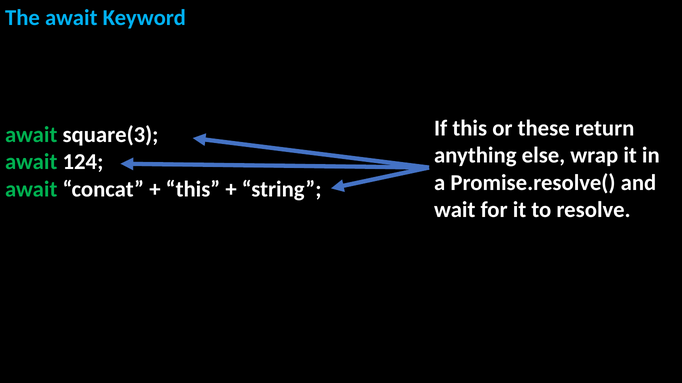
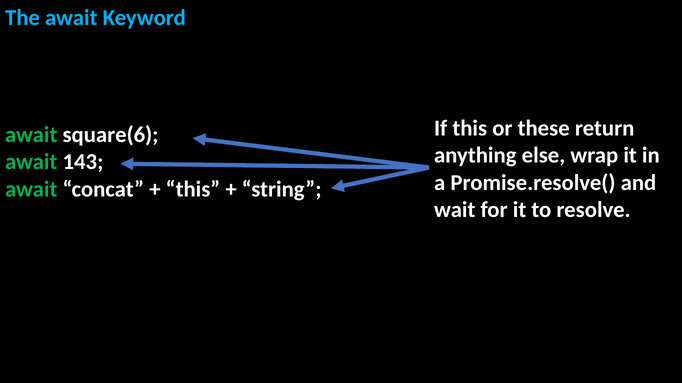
square(3: square(3 -> square(6
124: 124 -> 143
